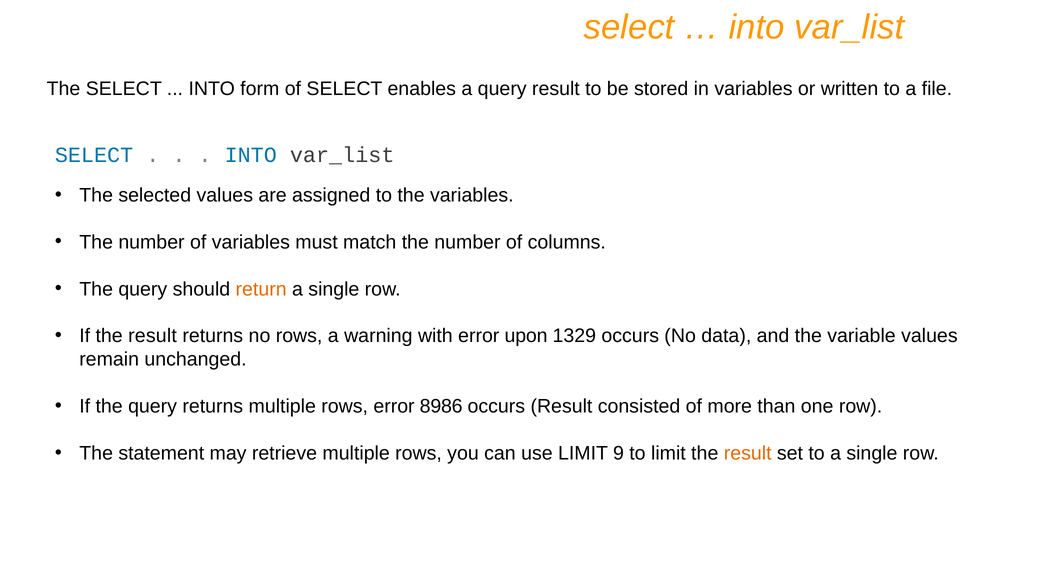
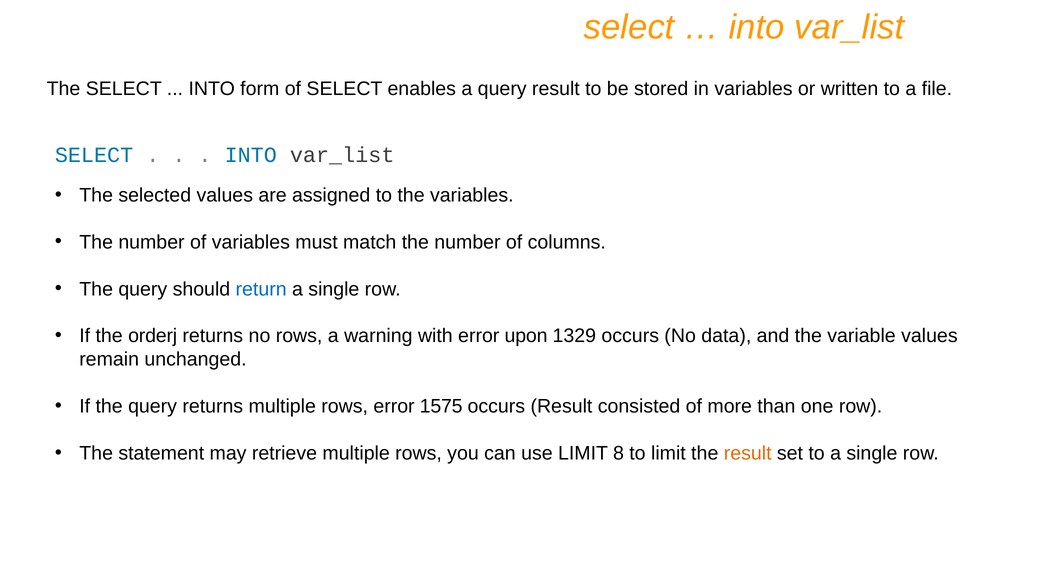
return colour: orange -> blue
If the result: result -> orderj
8986: 8986 -> 1575
9: 9 -> 8
